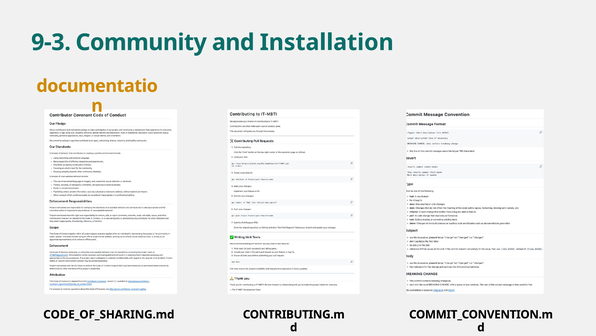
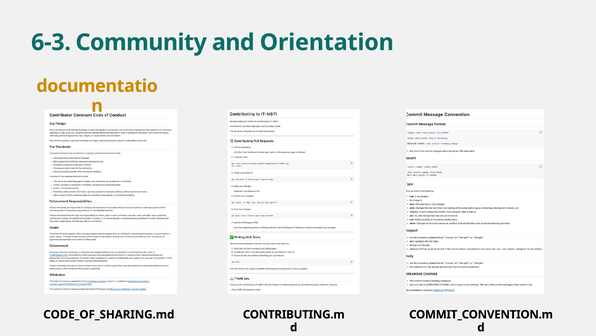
9-3: 9-3 -> 6-3
Installation: Installation -> Orientation
